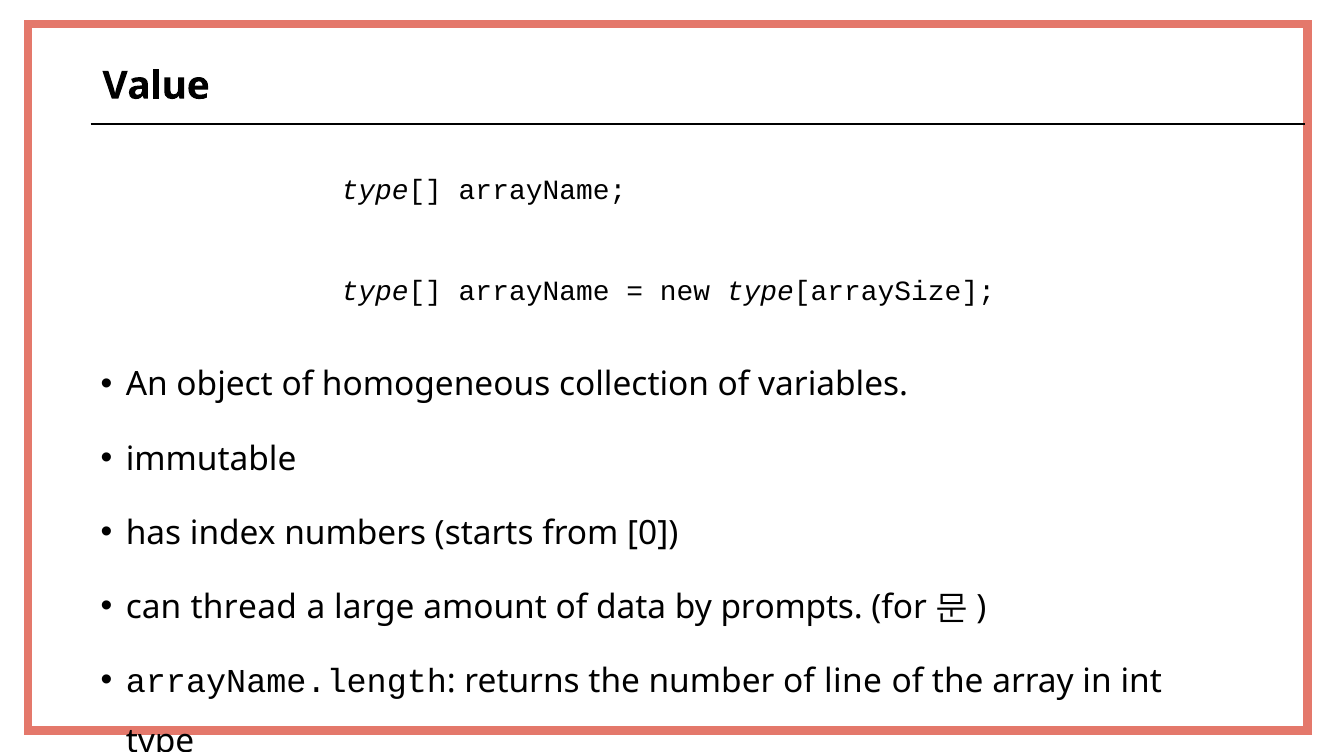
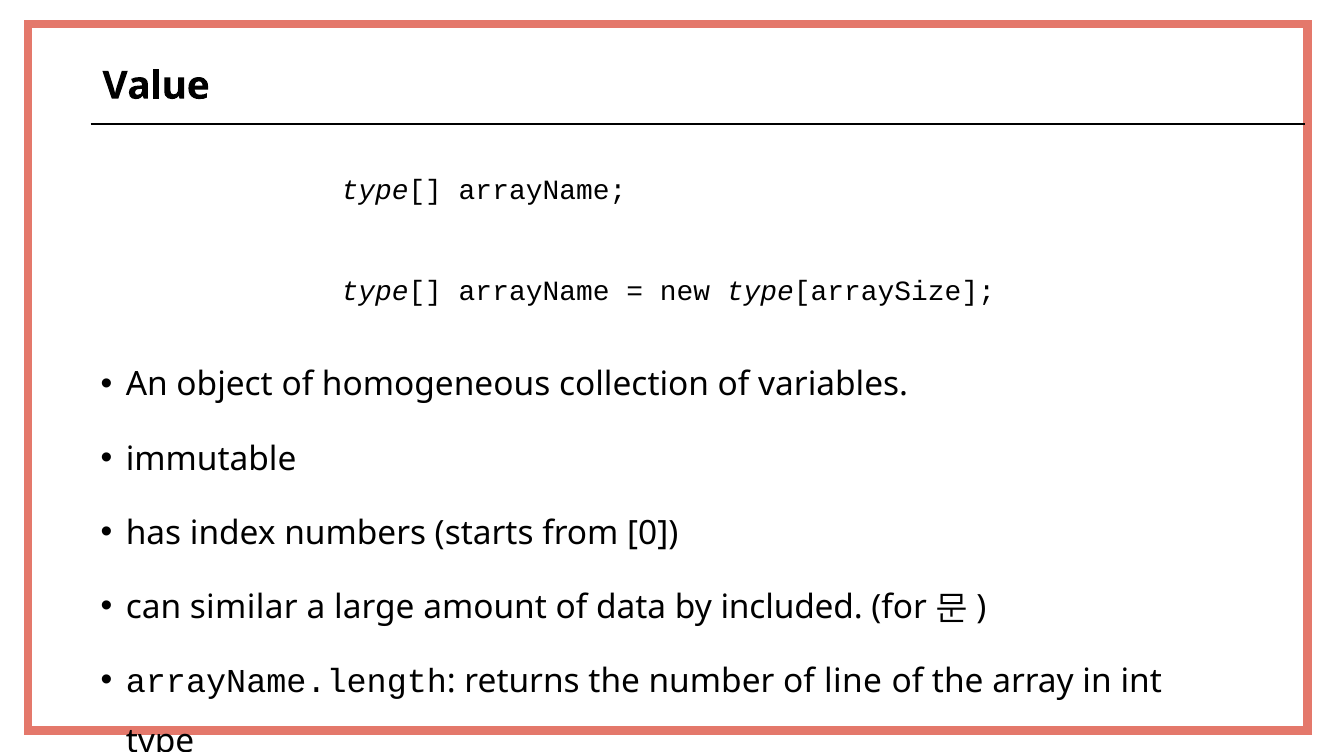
thread: thread -> similar
prompts: prompts -> included
